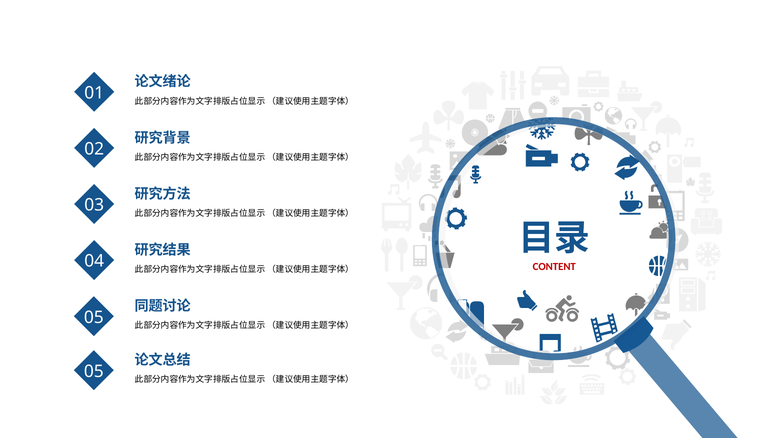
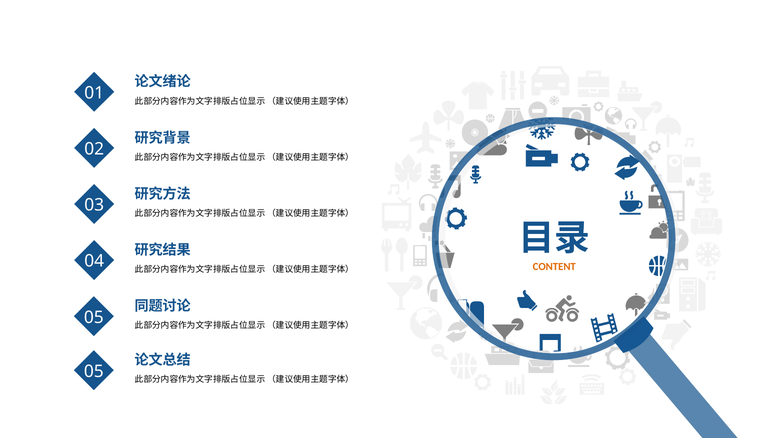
CONTENT colour: red -> orange
